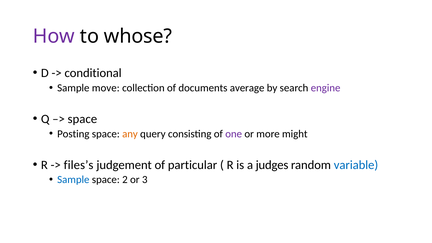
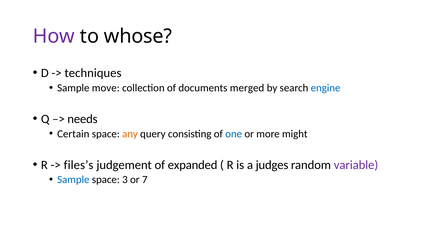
conditional: conditional -> techniques
average: average -> merged
engine colour: purple -> blue
space at (82, 119): space -> needs
Posting: Posting -> Certain
one colour: purple -> blue
particular: particular -> expanded
variable colour: blue -> purple
2: 2 -> 3
3: 3 -> 7
